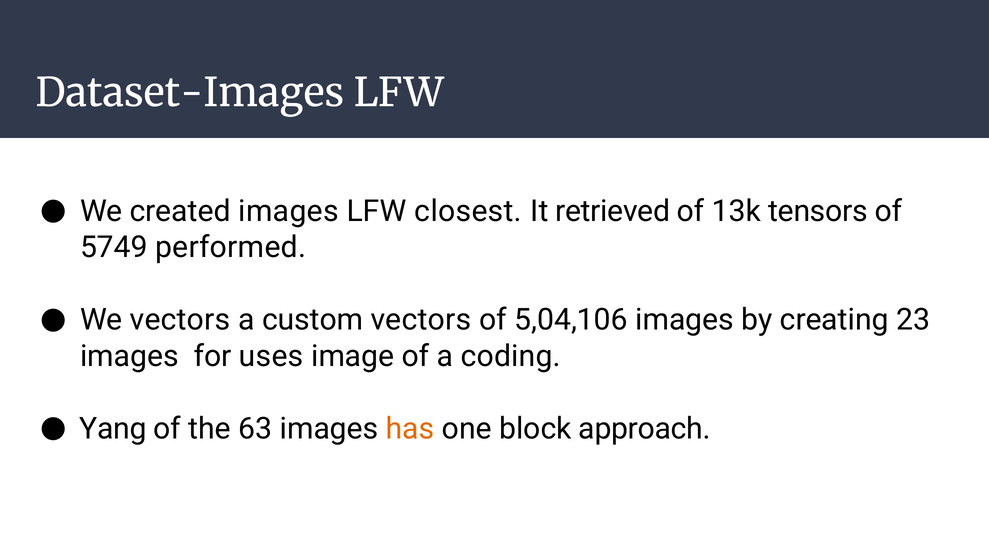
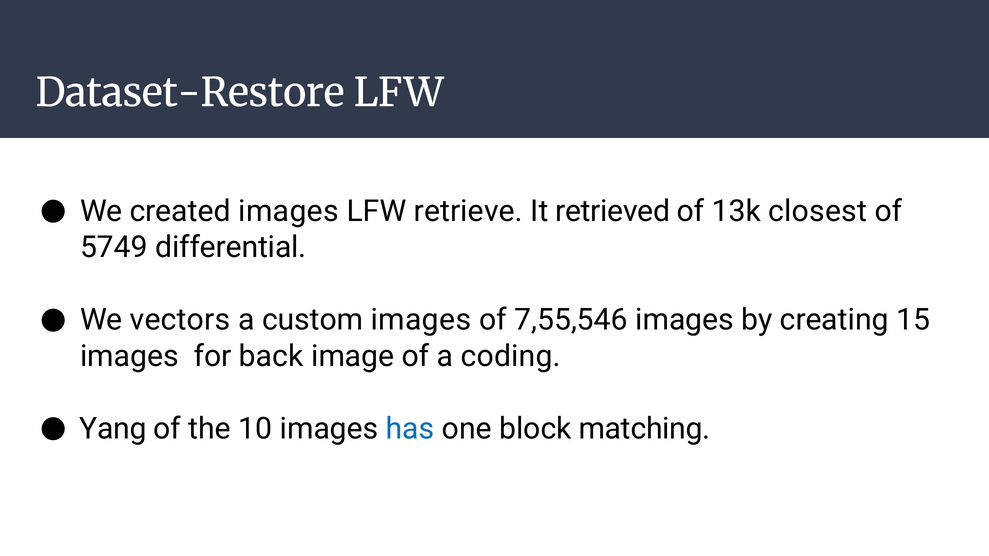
Dataset-Images: Dataset-Images -> Dataset-Restore
closest: closest -> retrieve
tensors: tensors -> closest
performed: performed -> differential
custom vectors: vectors -> images
5,04,106: 5,04,106 -> 7,55,546
23: 23 -> 15
uses: uses -> back
63: 63 -> 10
has colour: orange -> blue
approach: approach -> matching
